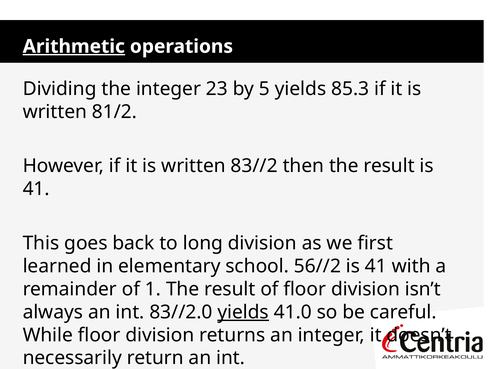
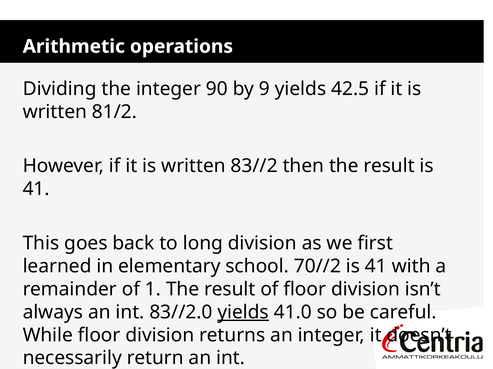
Arithmetic underline: present -> none
23: 23 -> 90
5: 5 -> 9
85.3: 85.3 -> 42.5
56//2: 56//2 -> 70//2
